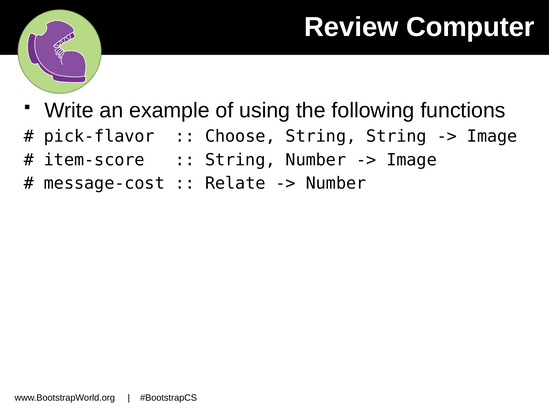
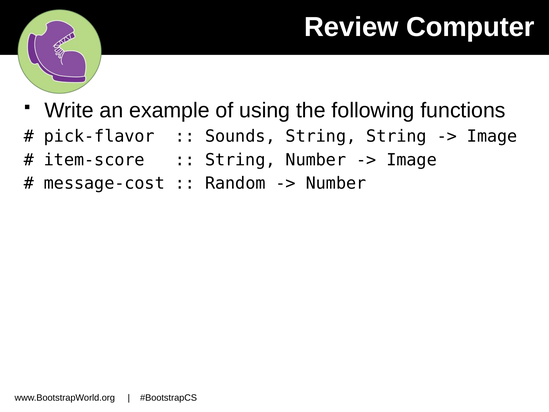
Choose: Choose -> Sounds
Relate: Relate -> Random
